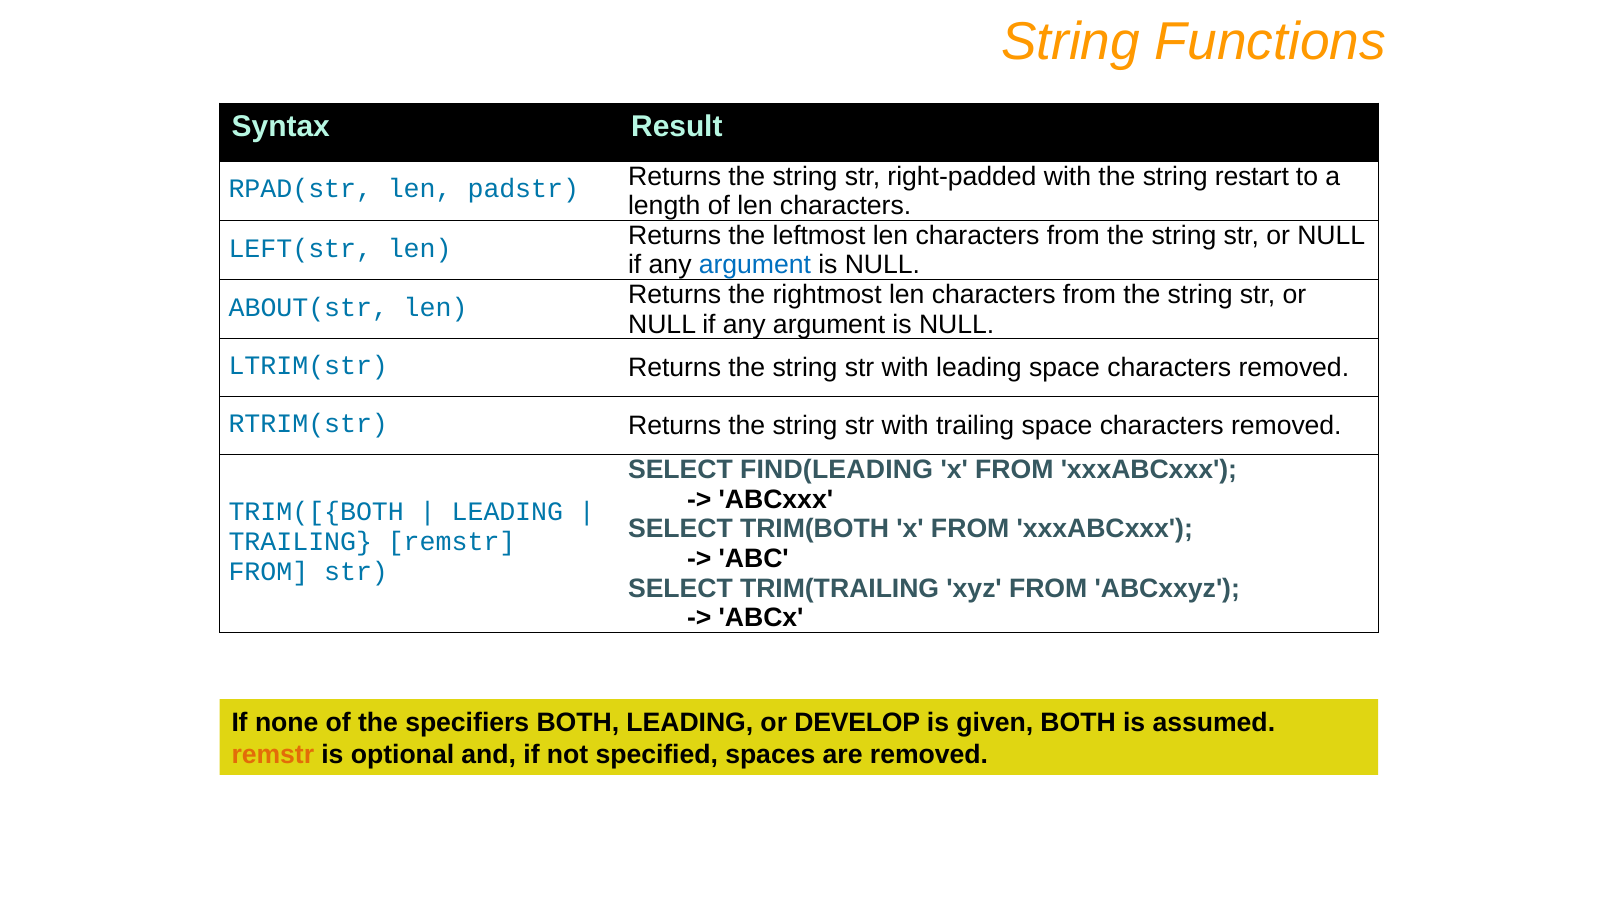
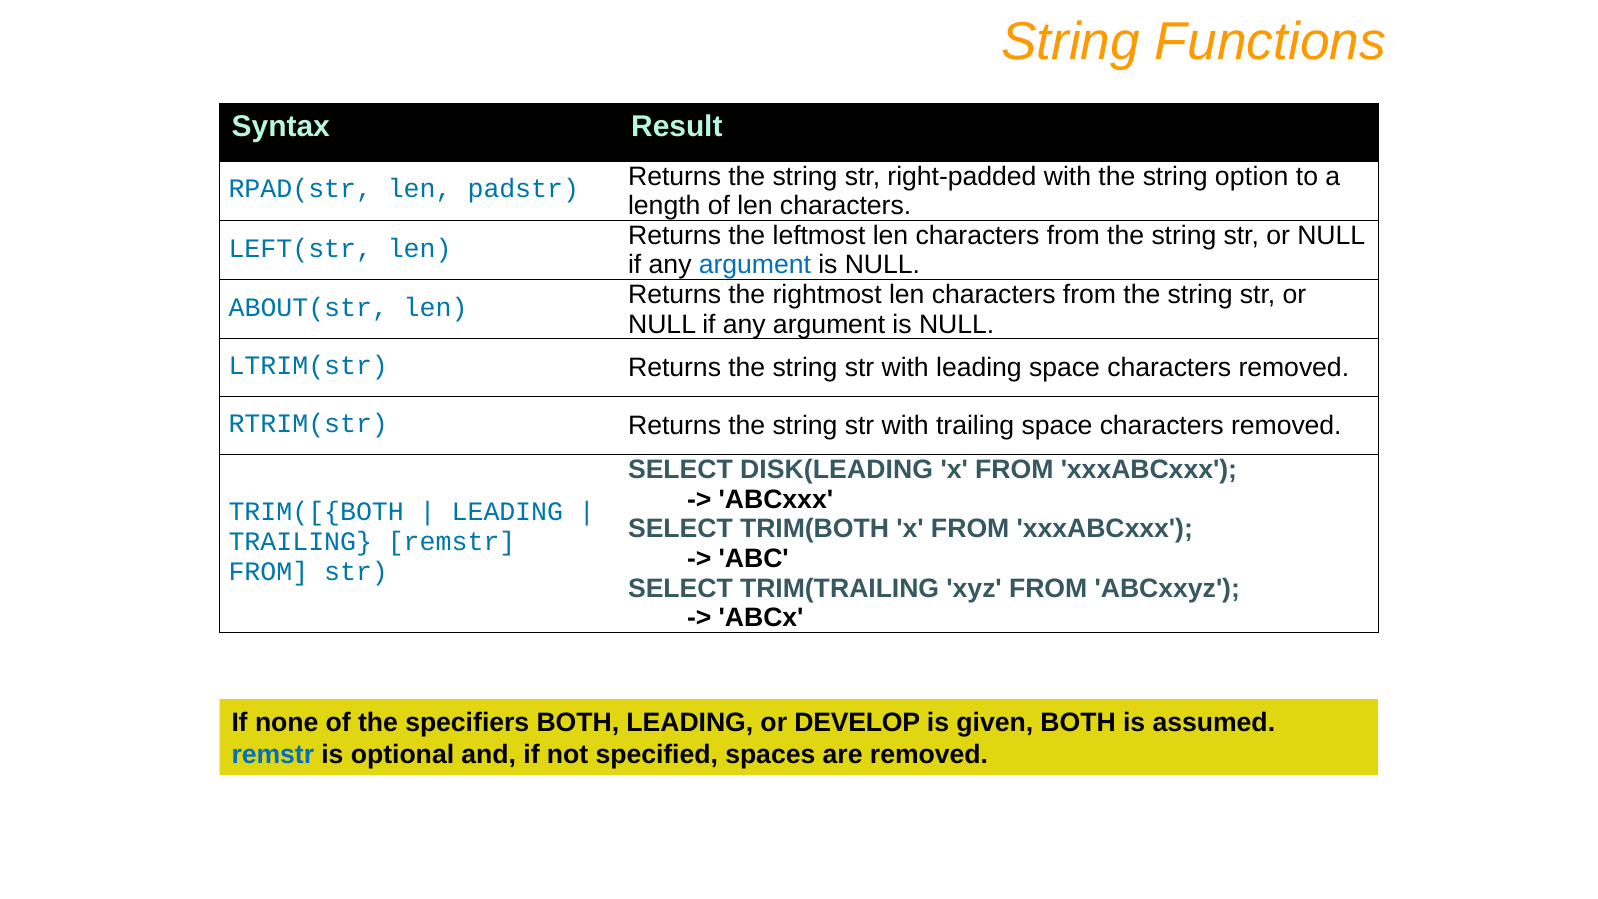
restart: restart -> option
FIND(LEADING: FIND(LEADING -> DISK(LEADING
remstr at (273, 755) colour: orange -> blue
